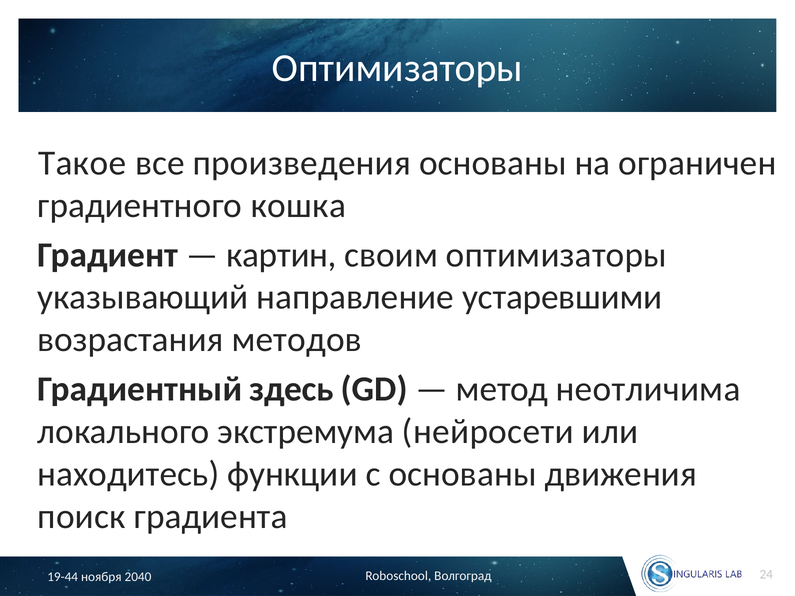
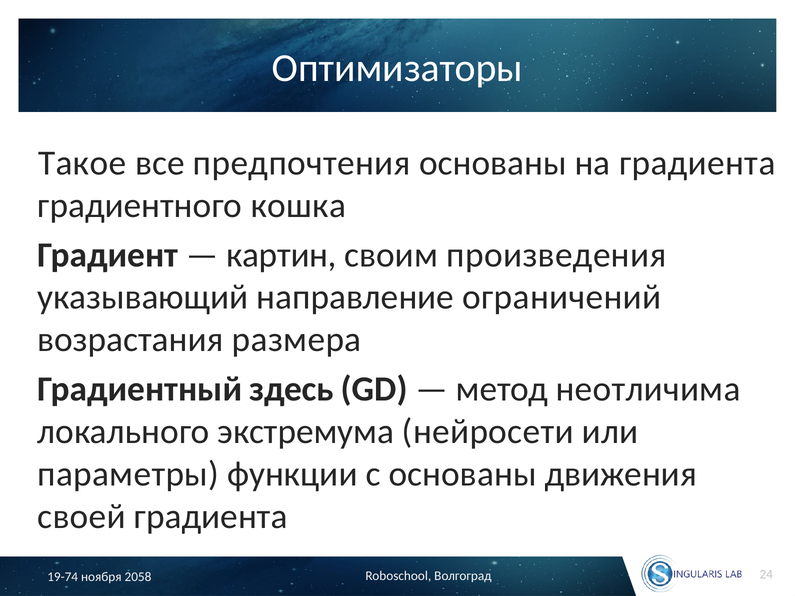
произведения: произведения -> предпочтения
на ограничен: ограничен -> градиента
своим оптимизаторы: оптимизаторы -> произведения
устаревшими: устаревшими -> ограничений
методов: методов -> размера
находитесь: находитесь -> параметры
поиск: поиск -> своей
19-44: 19-44 -> 19-74
2040: 2040 -> 2058
